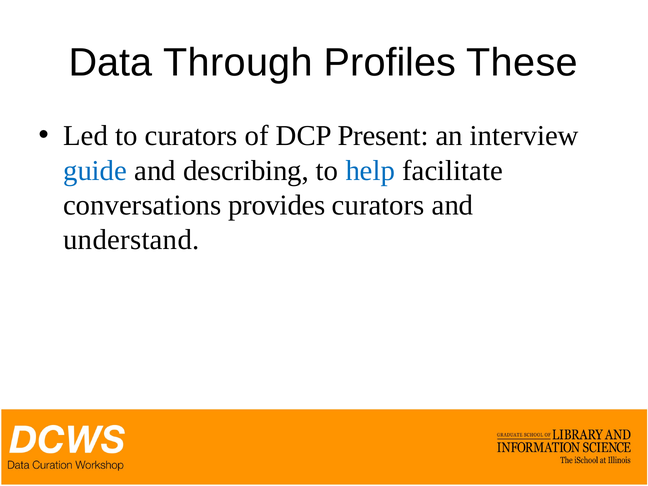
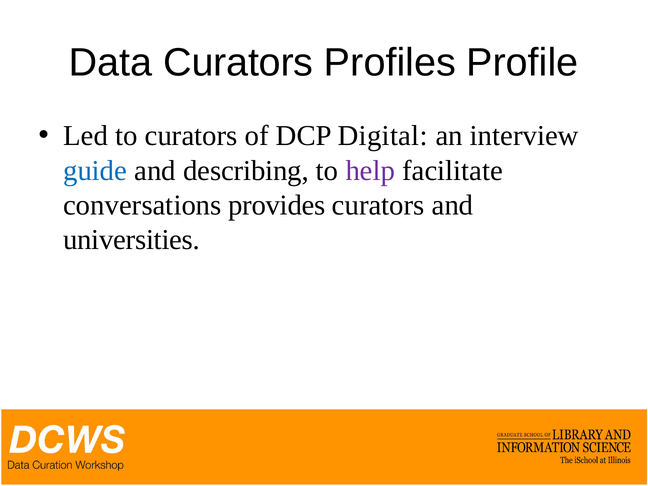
Data Through: Through -> Curators
These: These -> Profile
Present: Present -> Digital
help colour: blue -> purple
understand: understand -> universities
